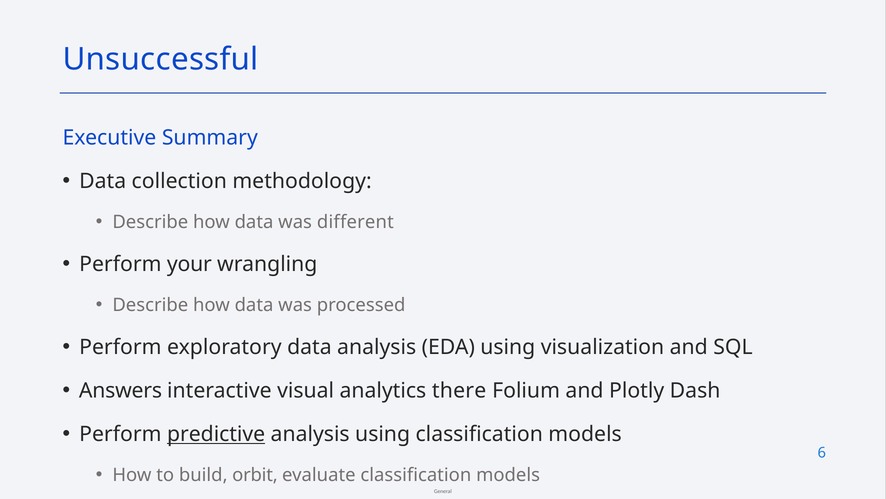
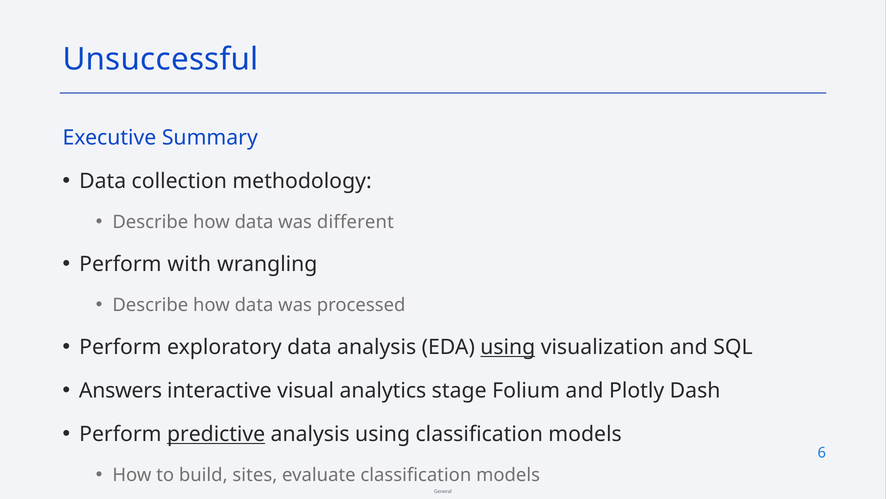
your: your -> with
using at (508, 347) underline: none -> present
there: there -> stage
orbit: orbit -> sites
